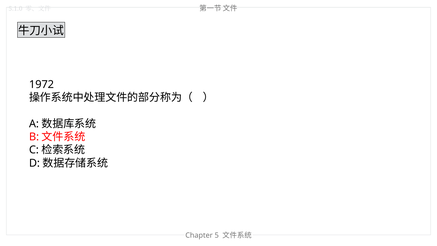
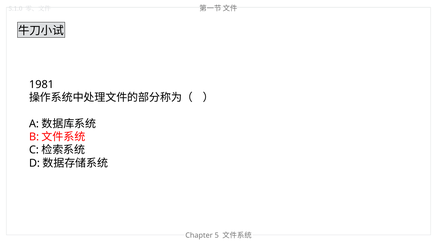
1972: 1972 -> 1981
